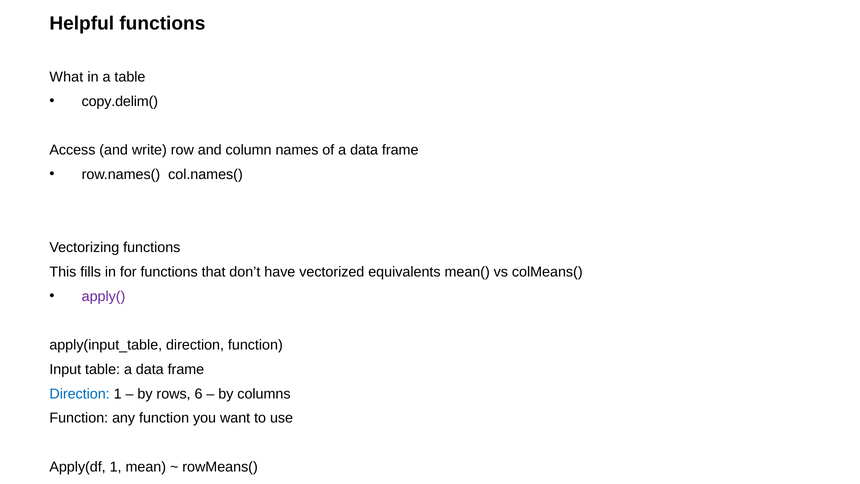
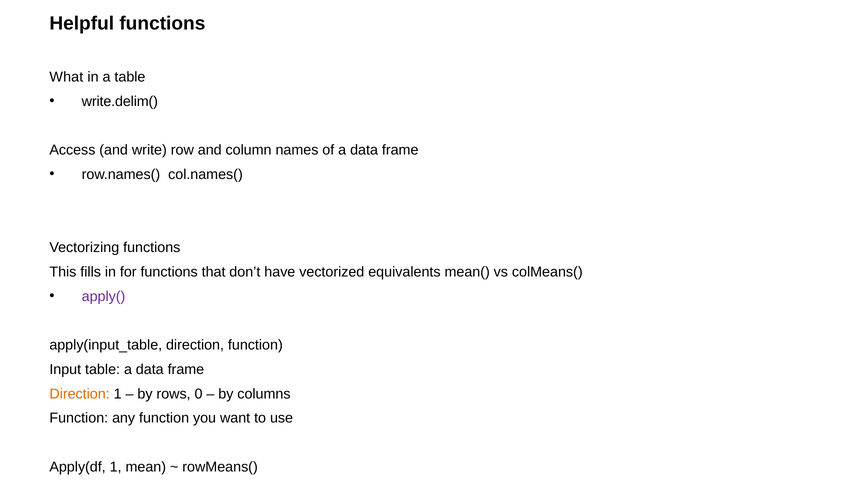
copy.delim(: copy.delim( -> write.delim(
Direction at (80, 394) colour: blue -> orange
6: 6 -> 0
